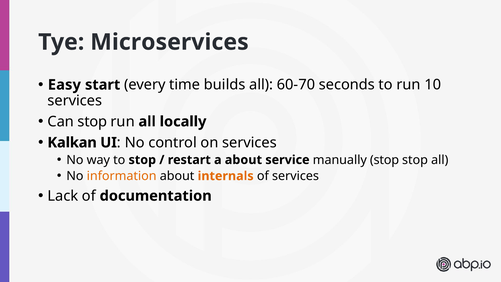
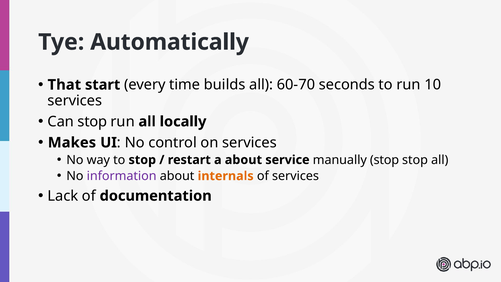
Microservices: Microservices -> Automatically
Easy: Easy -> That
Kalkan: Kalkan -> Makes
information colour: orange -> purple
